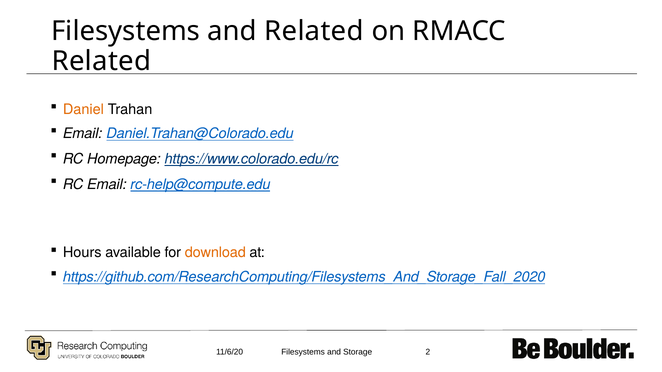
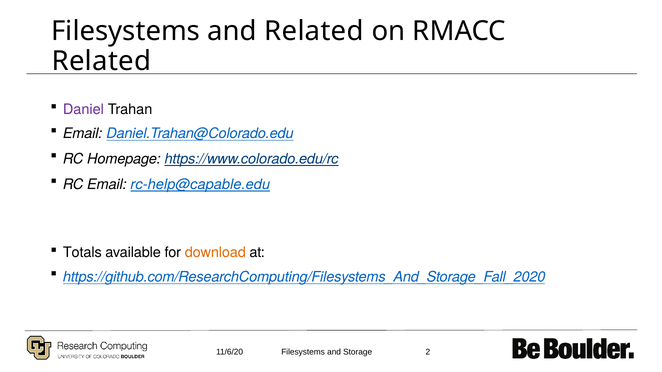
Daniel colour: orange -> purple
rc-help@compute.edu: rc-help@compute.edu -> rc-help@capable.edu
Hours: Hours -> Totals
